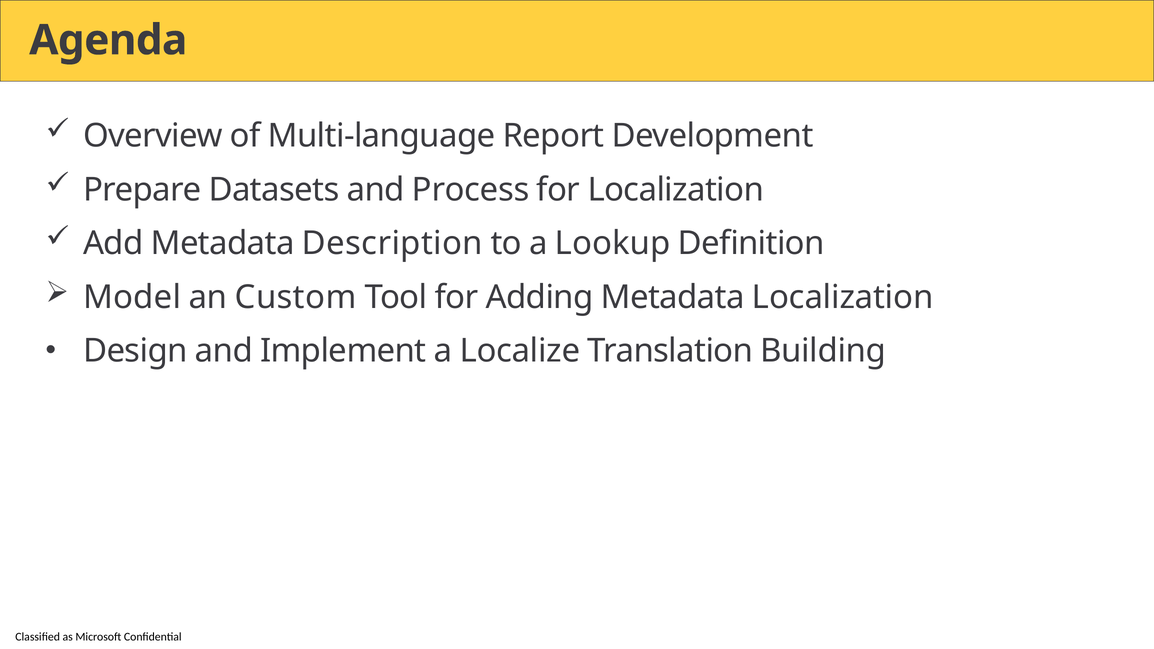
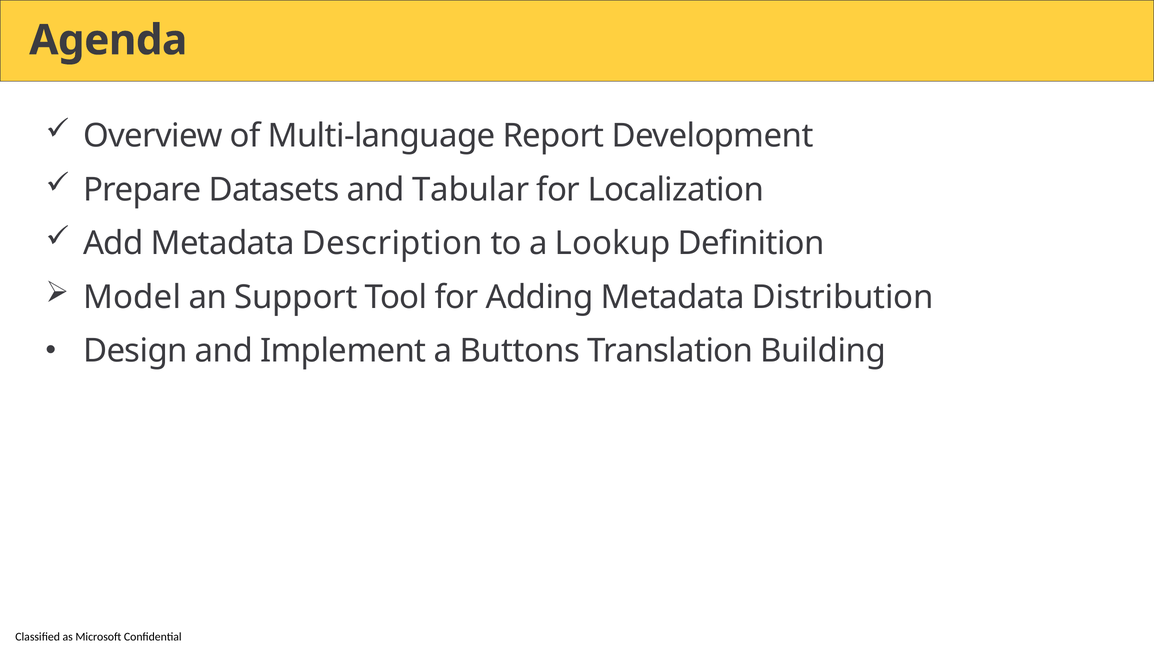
Process: Process -> Tabular
Custom: Custom -> Support
Metadata Localization: Localization -> Distribution
Localize: Localize -> Buttons
